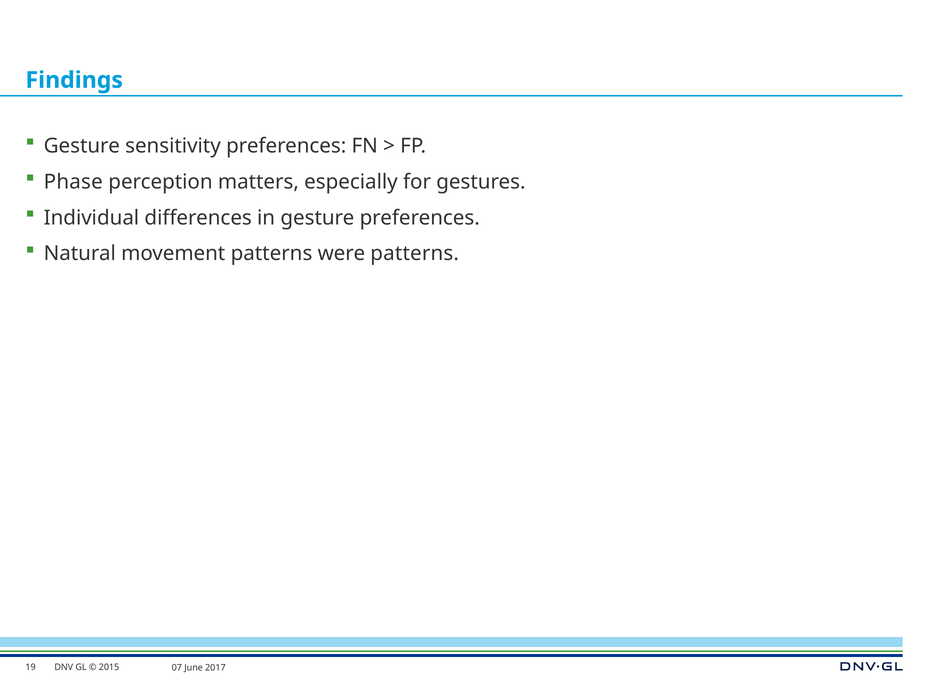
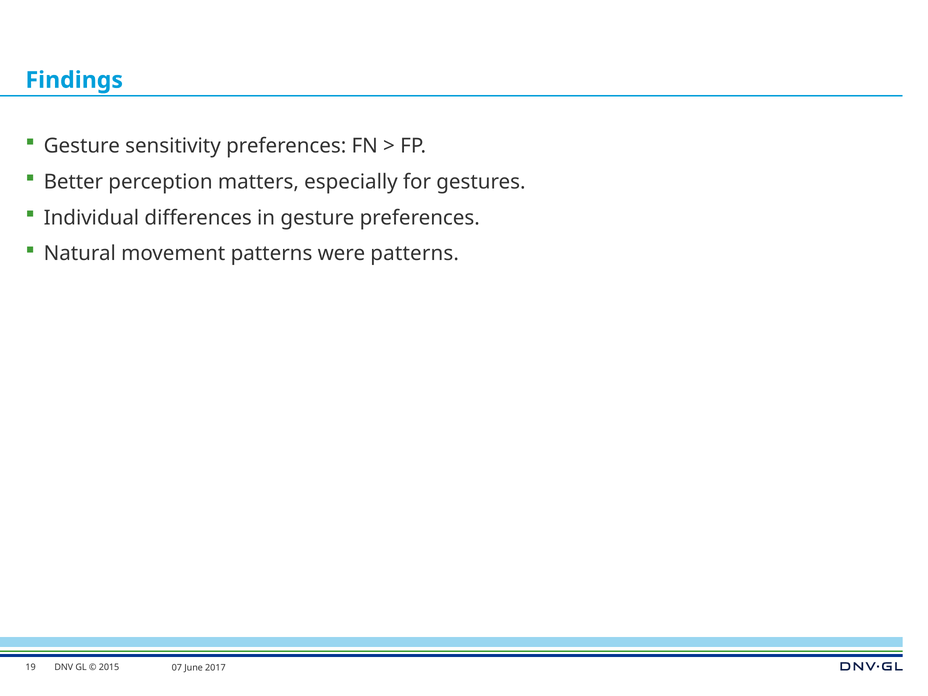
Phase: Phase -> Better
